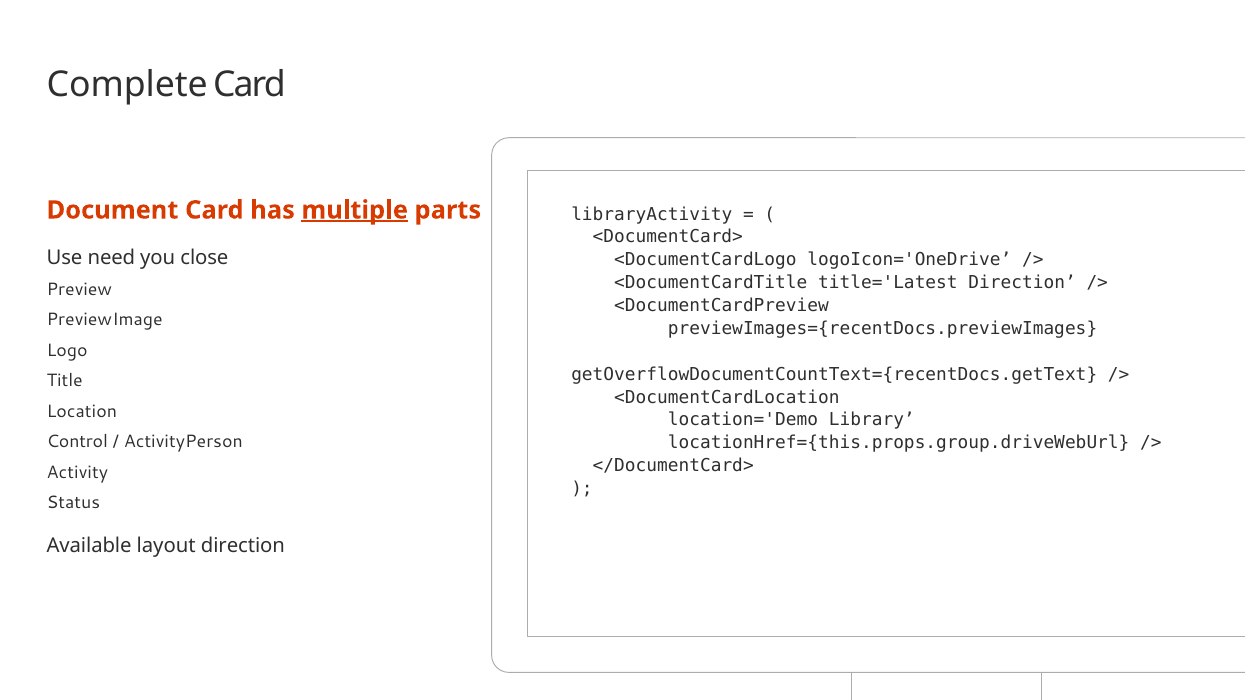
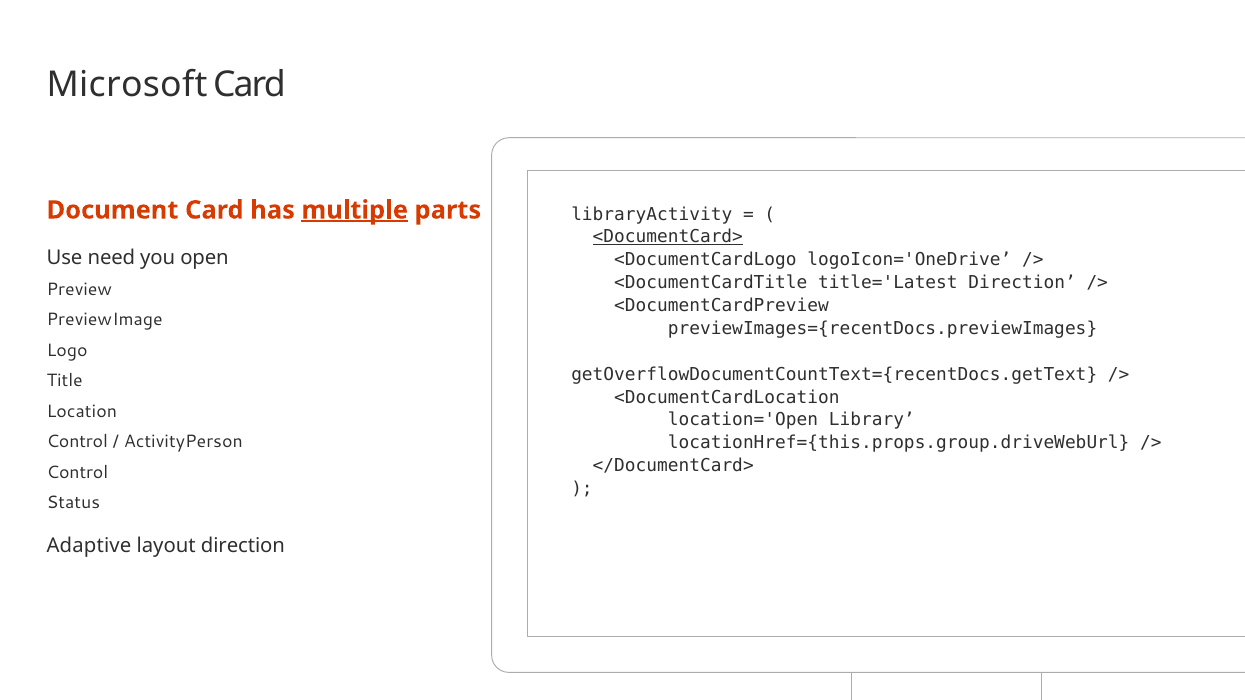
Complete: Complete -> Microsoft
<DocumentCard> underline: none -> present
close: close -> open
location='Demo: location='Demo -> location='Open
Activity at (77, 473): Activity -> Control
Available: Available -> Adaptive
